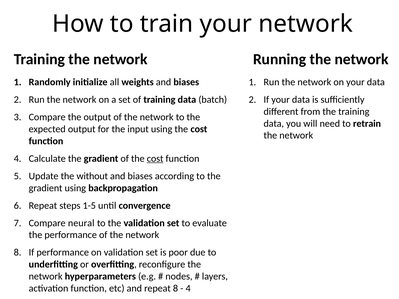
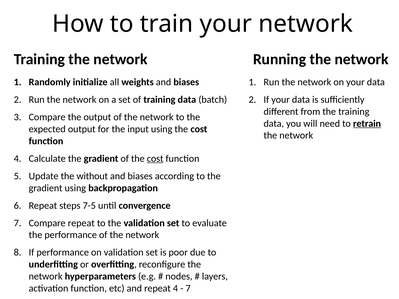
retrain underline: none -> present
1-5: 1-5 -> 7-5
Compare neural: neural -> repeat
repeat 8: 8 -> 4
4 at (188, 289): 4 -> 7
